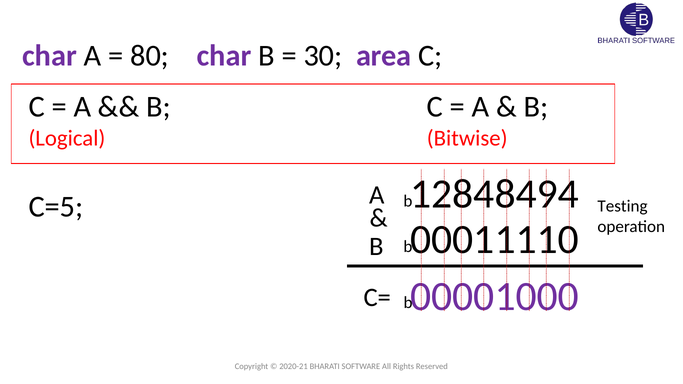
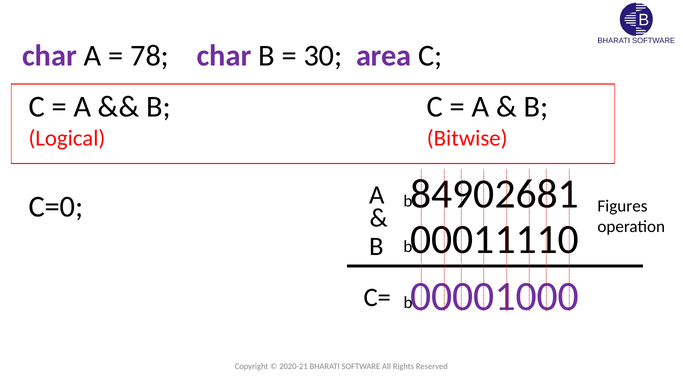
80: 80 -> 78
12848494: 12848494 -> 84902681
C=5: C=5 -> C=0
Testing: Testing -> Figures
